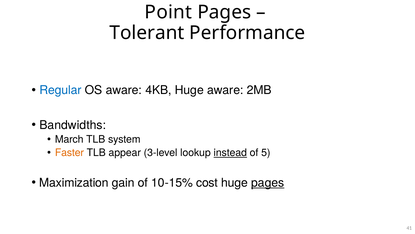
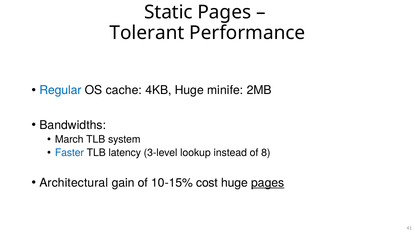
Point: Point -> Static
OS aware: aware -> cache
Huge aware: aware -> minife
Faster colour: orange -> blue
appear: appear -> latency
instead underline: present -> none
5: 5 -> 8
Maximization: Maximization -> Architectural
